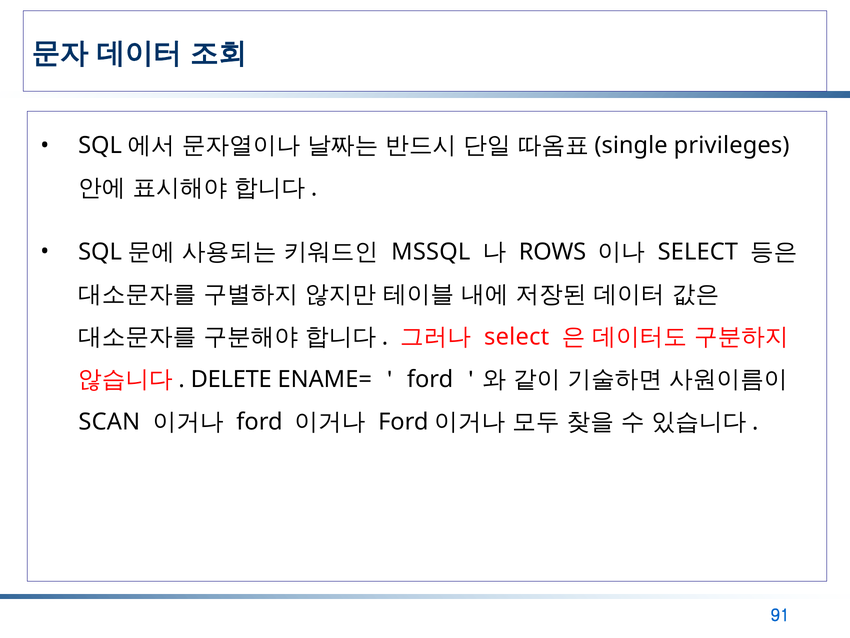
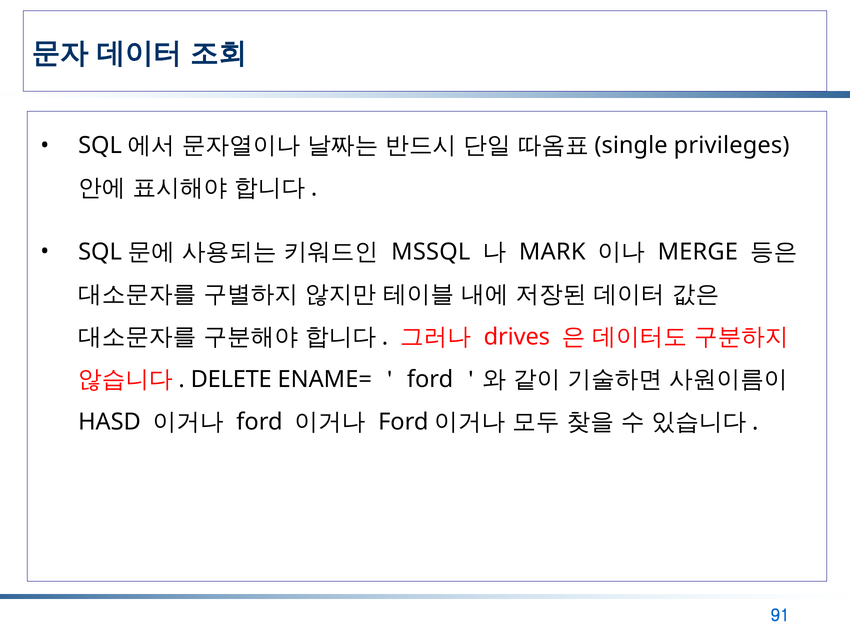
ROWS: ROWS -> MARK
SELECT at (698, 252): SELECT -> MERGE
select at (517, 337): select -> drives
SCAN: SCAN -> HASD
